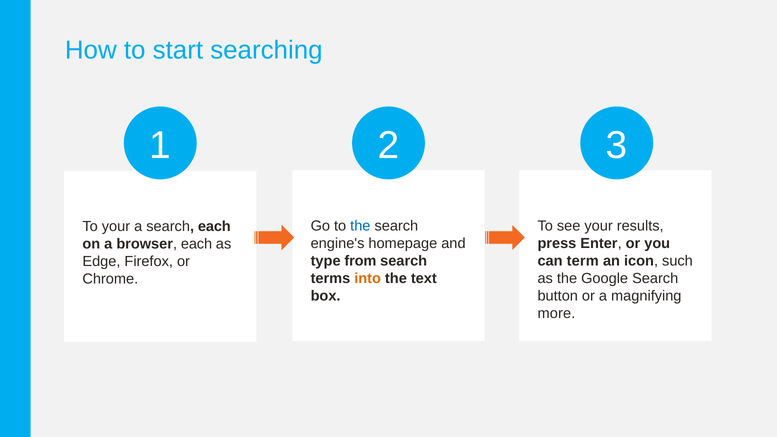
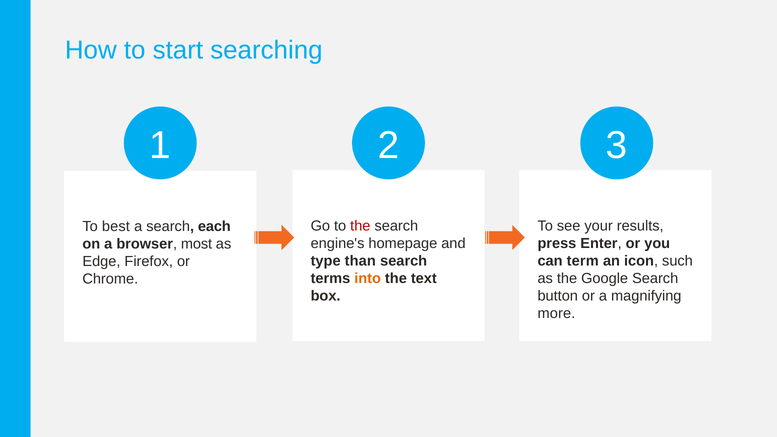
the at (360, 226) colour: blue -> red
To your: your -> best
browser each: each -> most
from: from -> than
